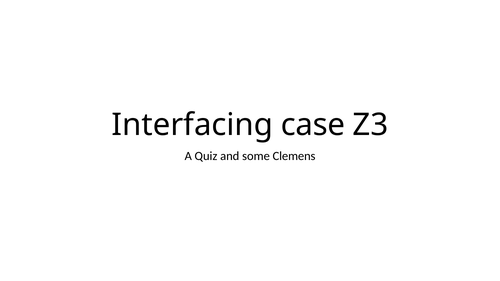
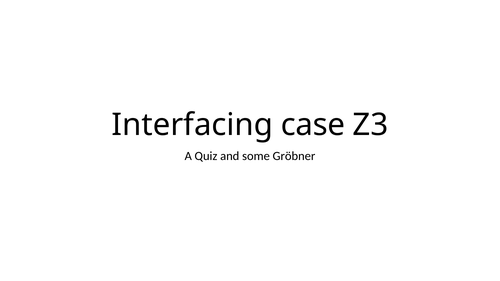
Clemens: Clemens -> Gröbner
